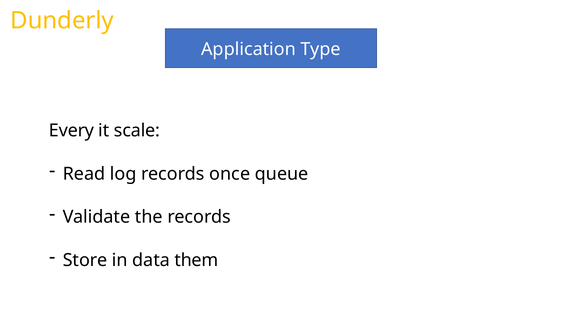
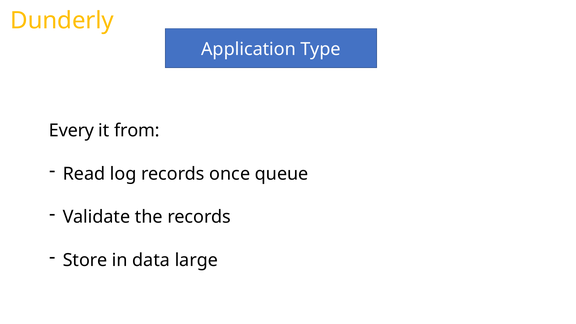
scale: scale -> from
them: them -> large
